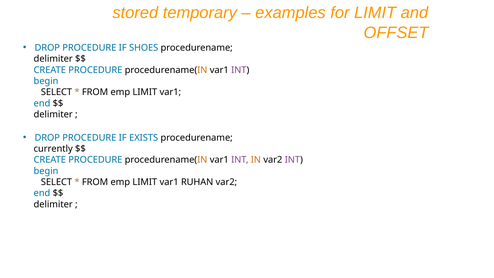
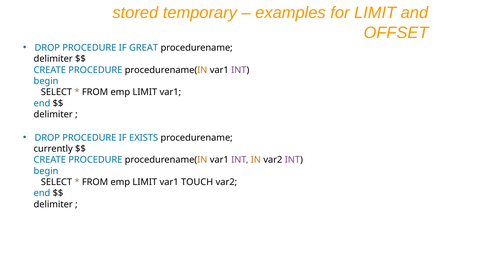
SHOES: SHOES -> GREAT
RUHAN: RUHAN -> TOUCH
